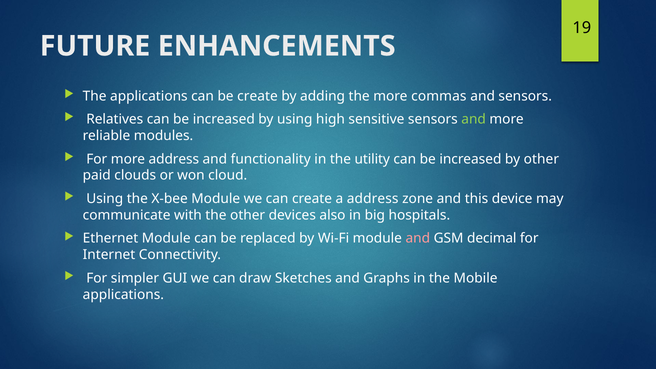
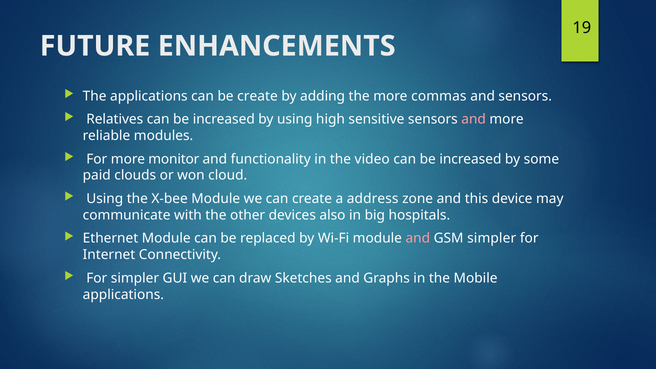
and at (474, 119) colour: light green -> pink
more address: address -> monitor
utility: utility -> video
by other: other -> some
GSM decimal: decimal -> simpler
